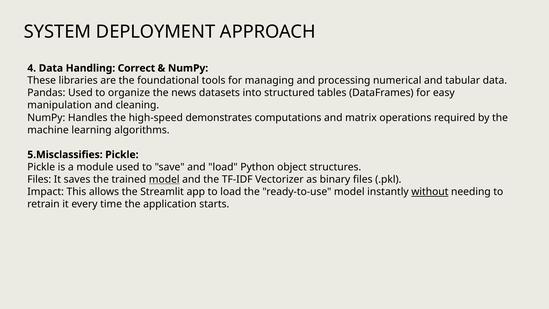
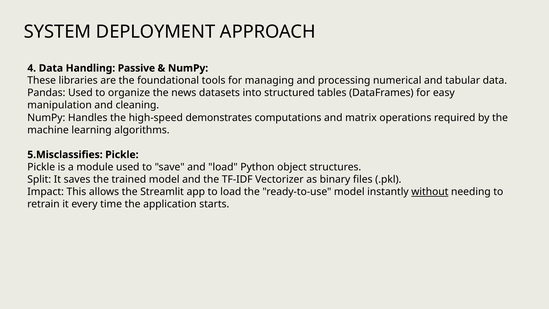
Correct: Correct -> Passive
Files at (39, 179): Files -> Split
model at (164, 179) underline: present -> none
